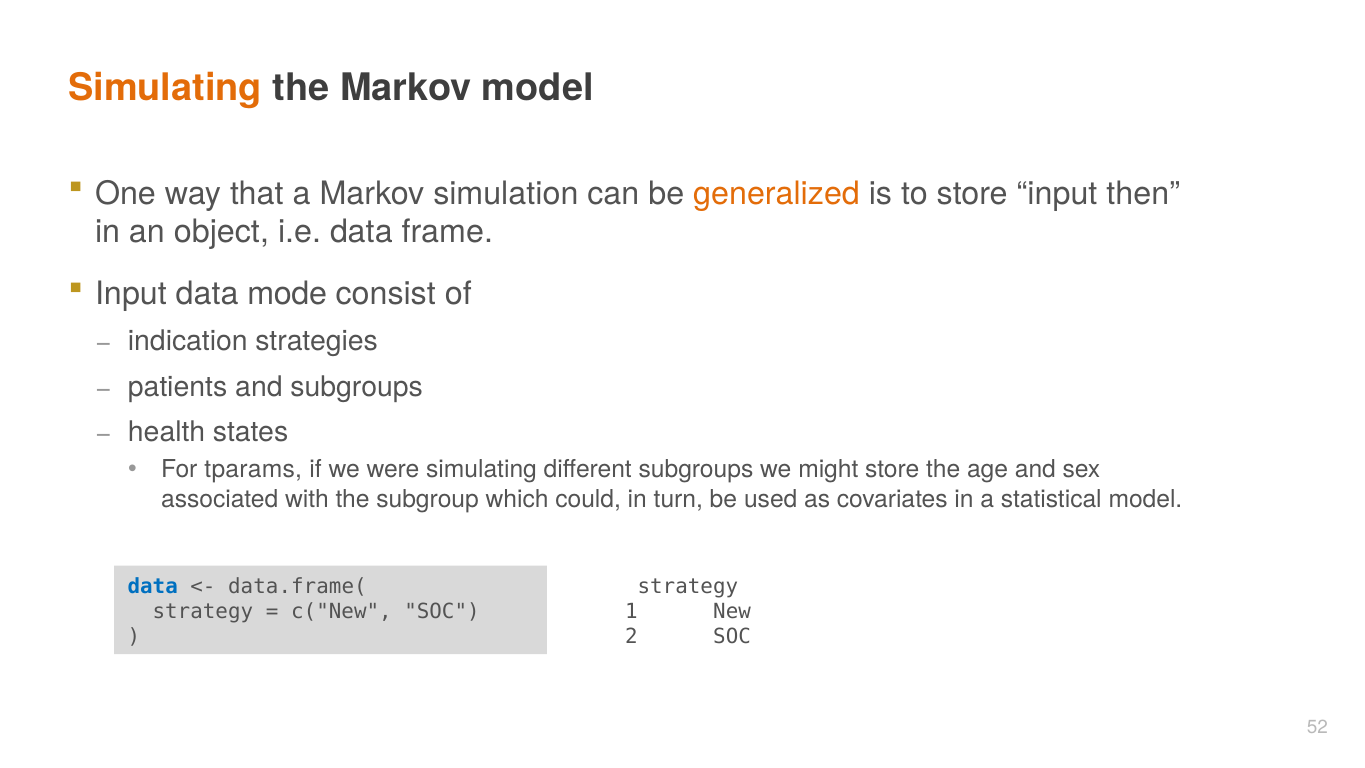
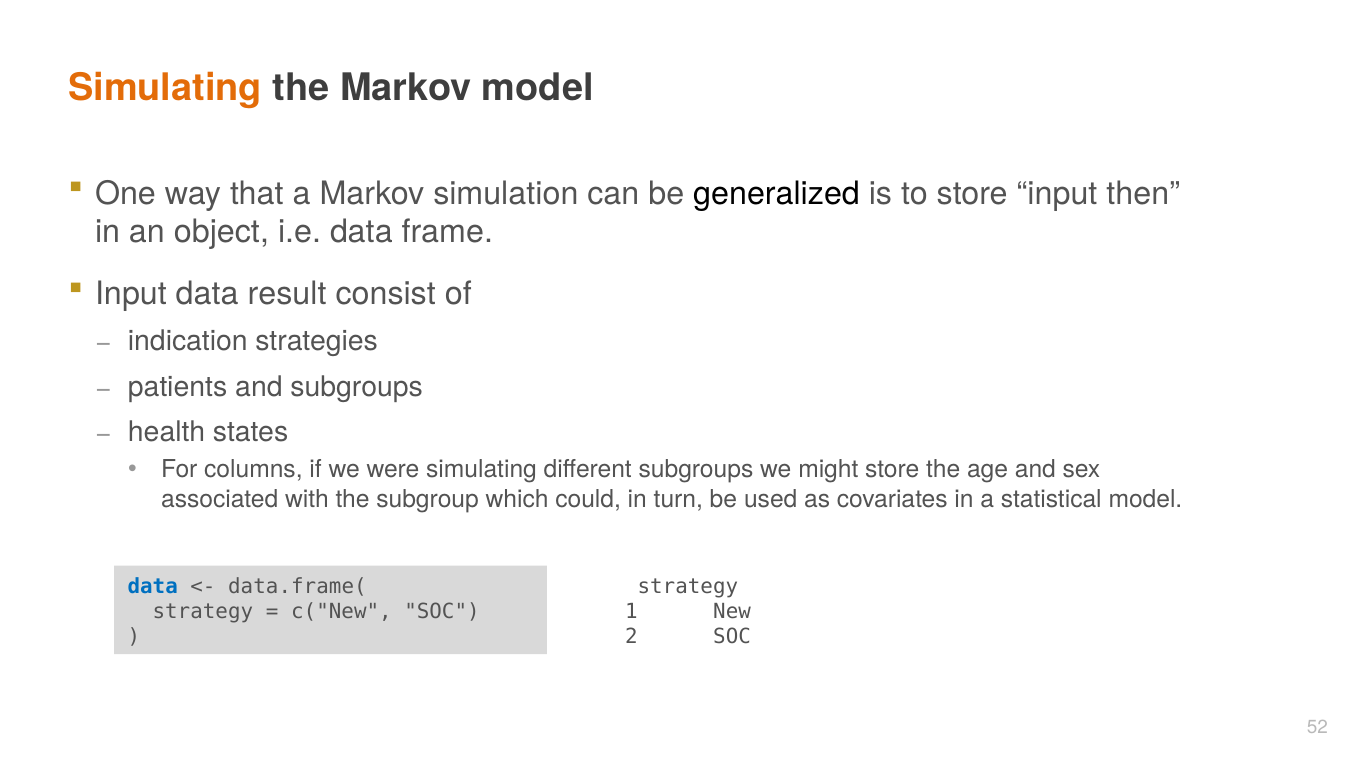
generalized colour: orange -> black
mode: mode -> result
tparams: tparams -> columns
